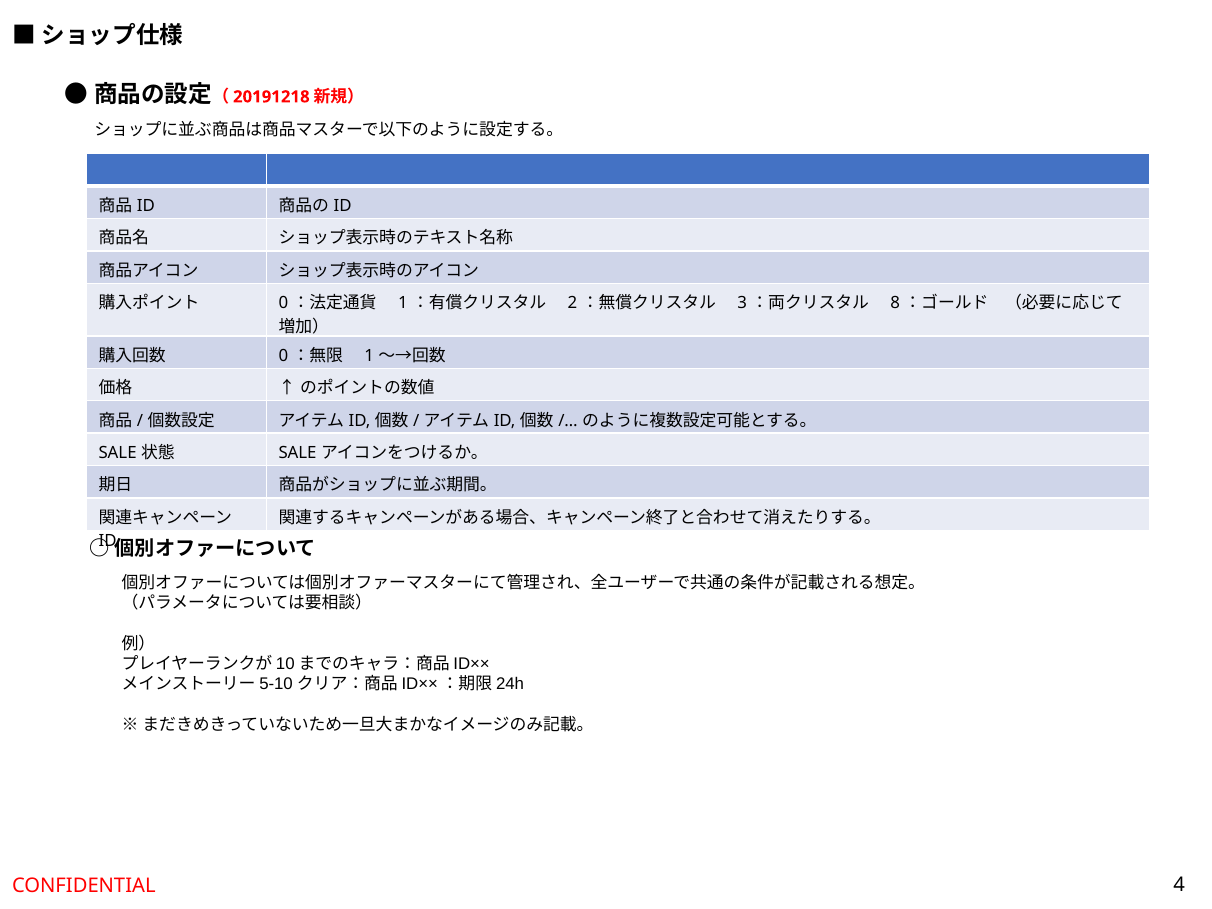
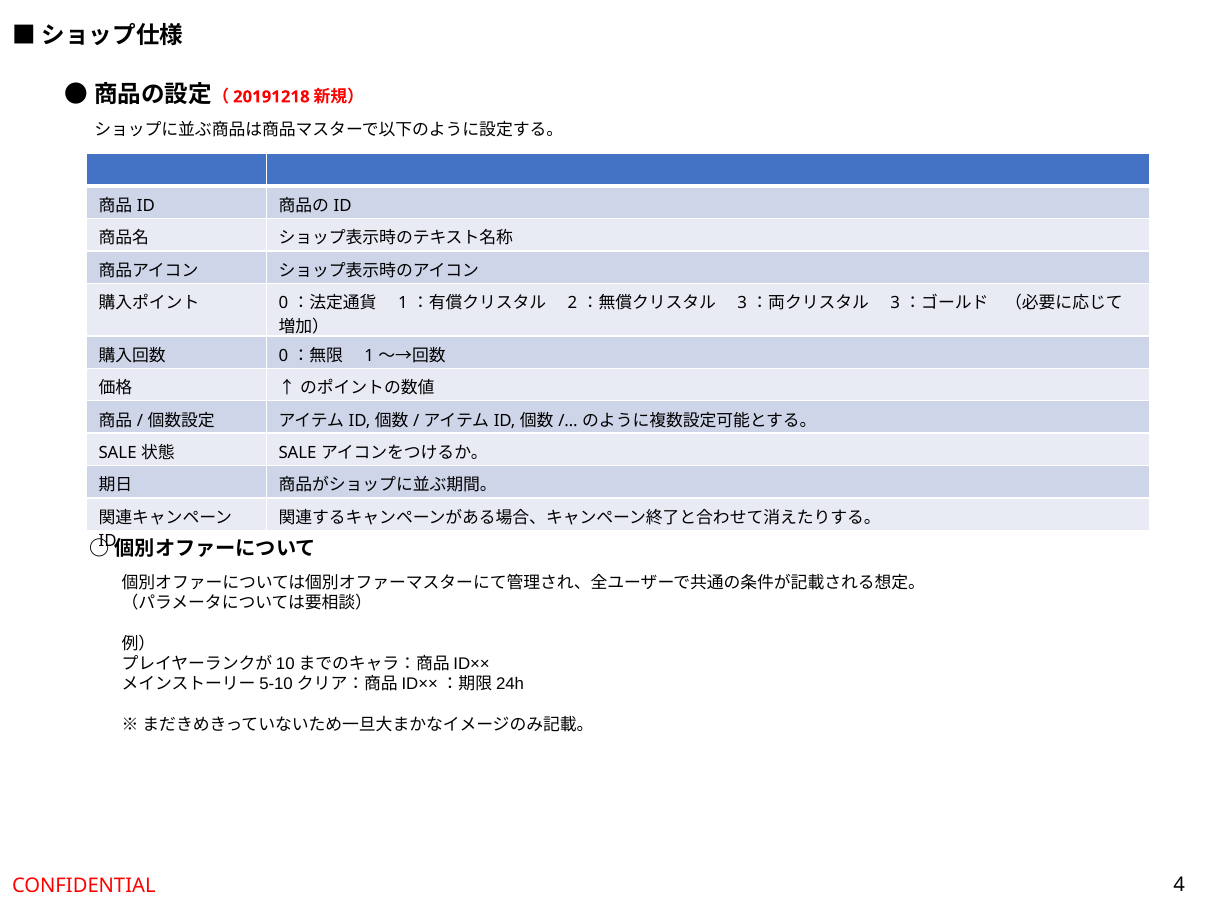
8 at (895, 303): 8 -> 3
